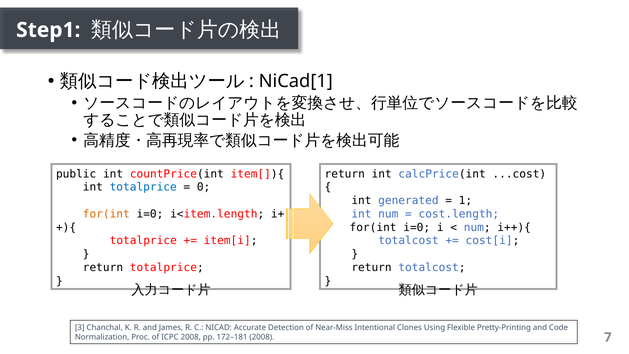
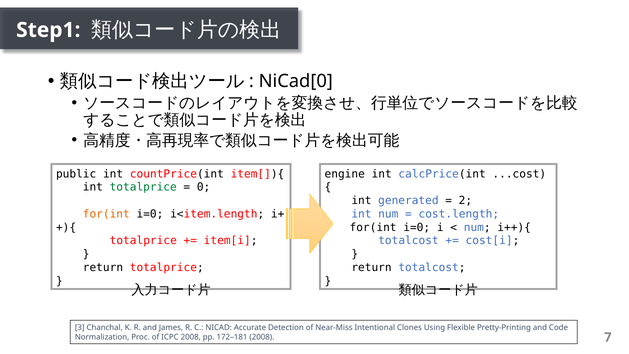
NiCad[1: NiCad[1 -> NiCad[0
return at (345, 174): return -> engine
totalprice at (143, 187) colour: blue -> green
1: 1 -> 2
